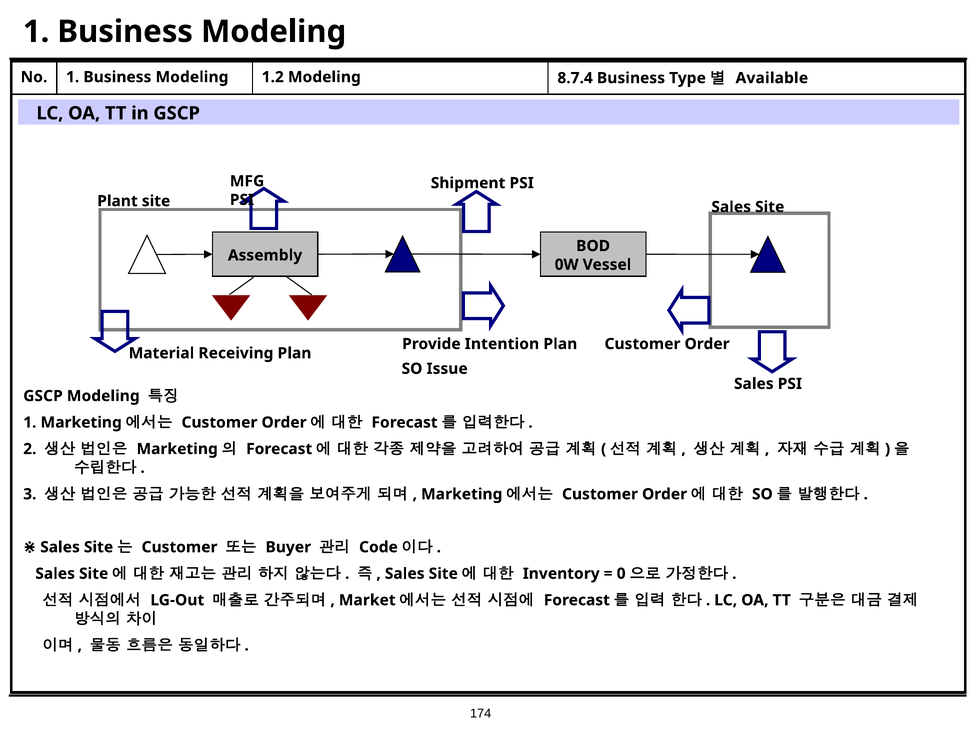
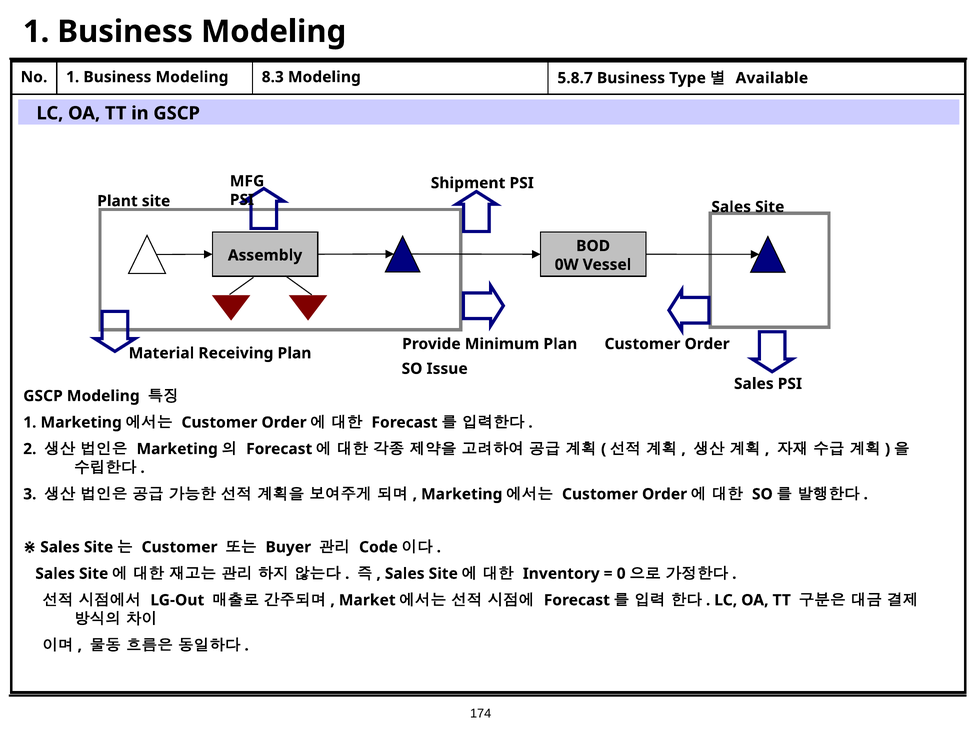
1.2: 1.2 -> 8.3
8.7.4: 8.7.4 -> 5.8.7
Intention: Intention -> Minimum
